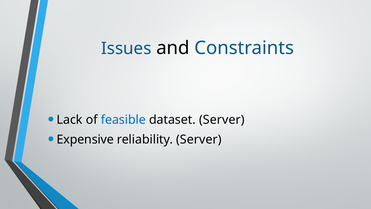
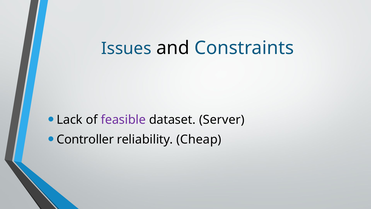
feasible colour: blue -> purple
Expensive: Expensive -> Controller
reliability Server: Server -> Cheap
